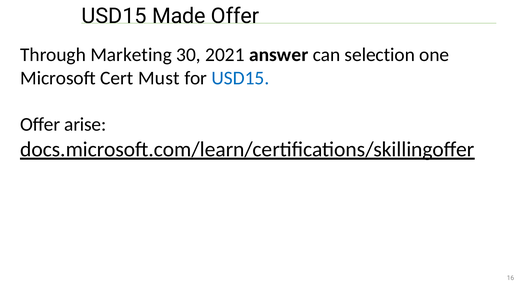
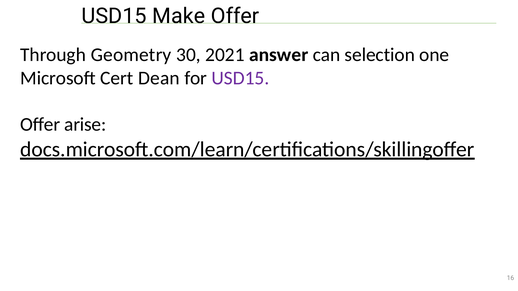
Made: Made -> Make
Marketing: Marketing -> Geometry
Must: Must -> Dean
USD15 at (240, 78) colour: blue -> purple
